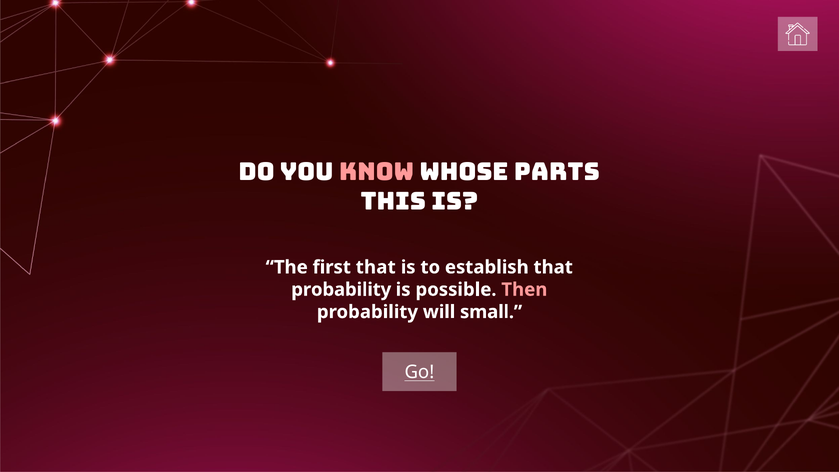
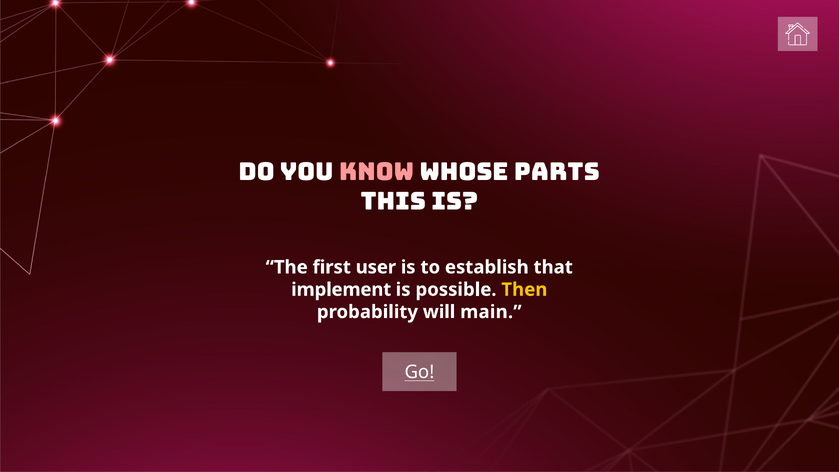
first that: that -> user
probability at (341, 290): probability -> implement
Then colour: pink -> yellow
small: small -> main
